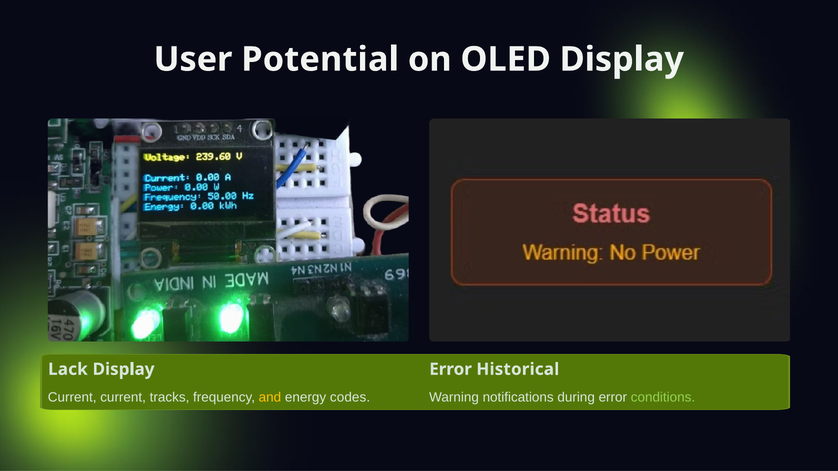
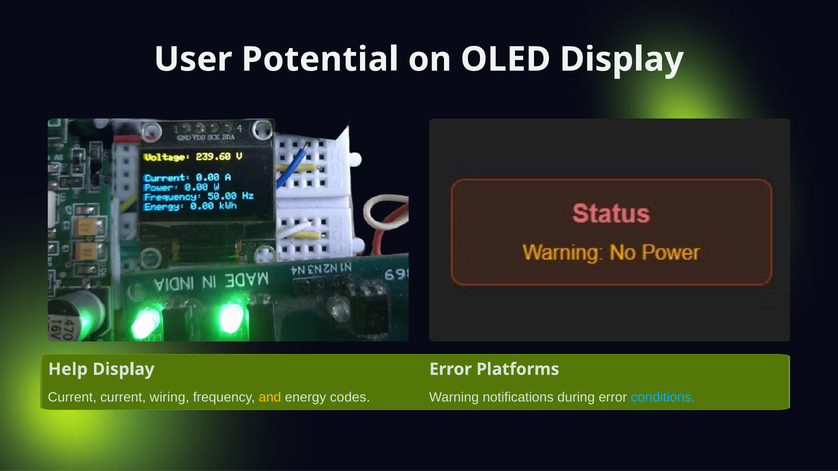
Lack: Lack -> Help
Historical: Historical -> Platforms
tracks: tracks -> wiring
conditions colour: light green -> light blue
